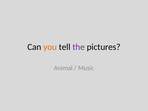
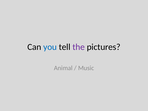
you colour: orange -> blue
